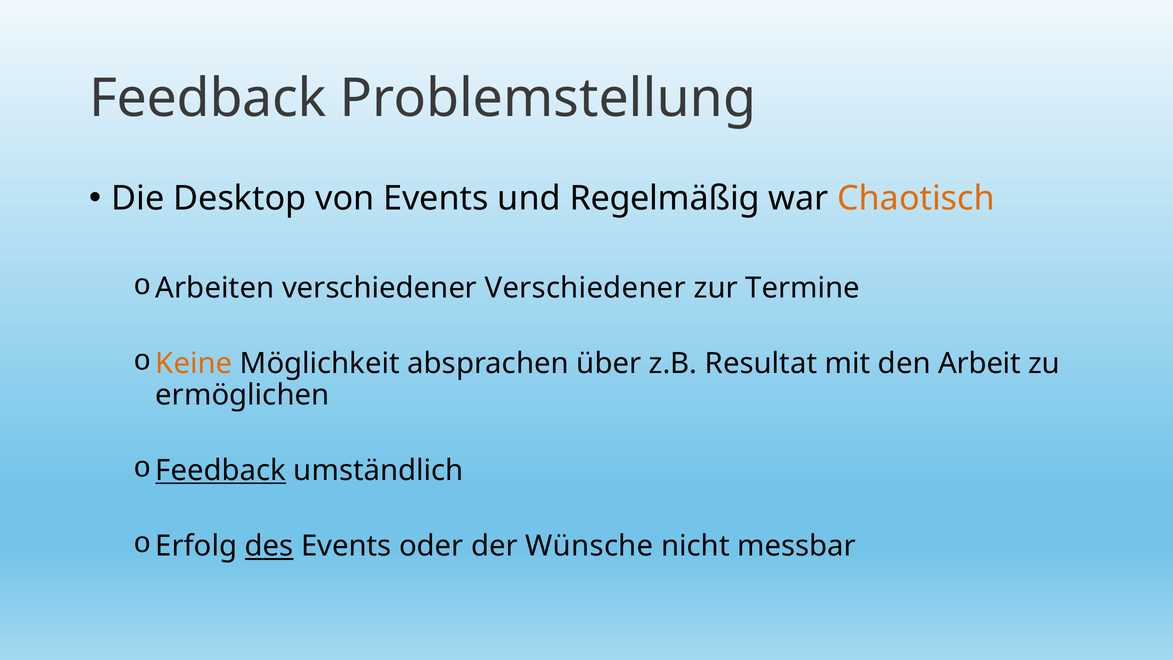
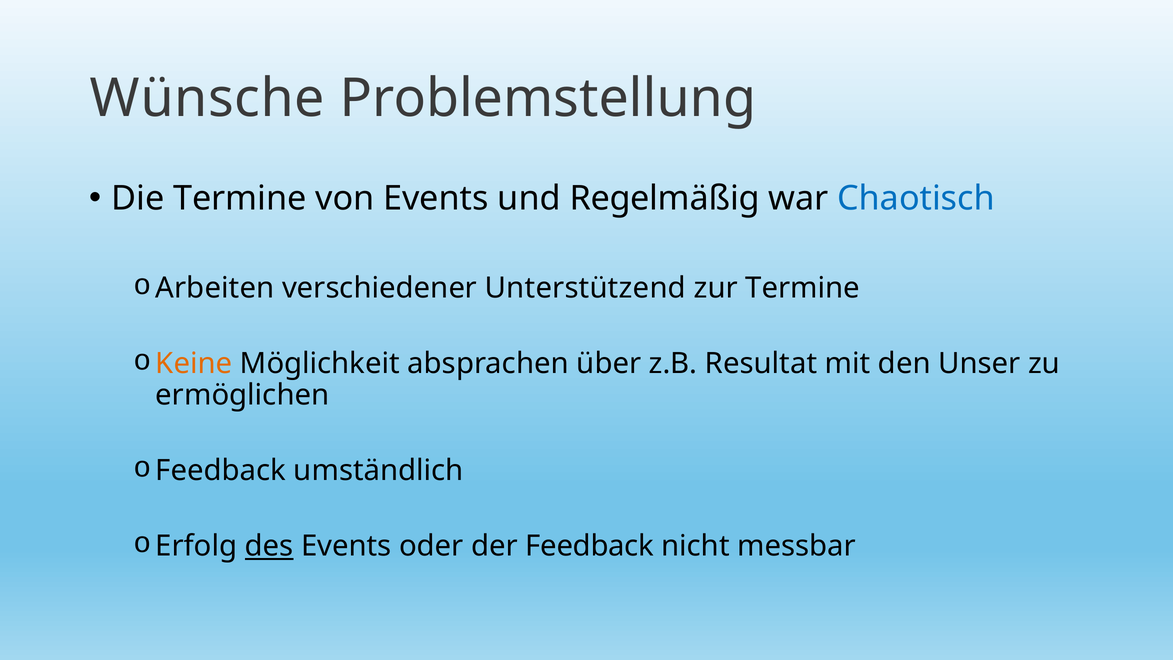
Feedback at (208, 99): Feedback -> Wünsche
Die Desktop: Desktop -> Termine
Chaotisch colour: orange -> blue
verschiedener Verschiedener: Verschiedener -> Unterstützend
Arbeit: Arbeit -> Unser
Feedback at (221, 471) underline: present -> none
der Wünsche: Wünsche -> Feedback
